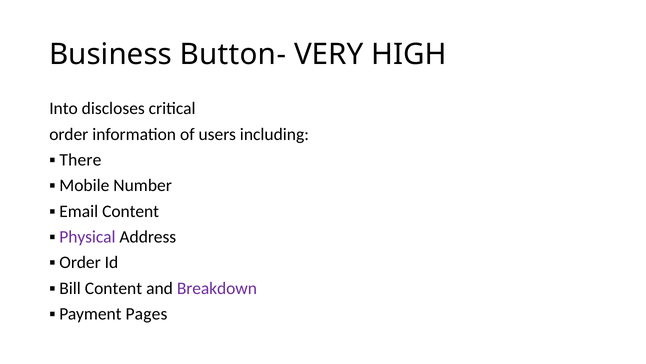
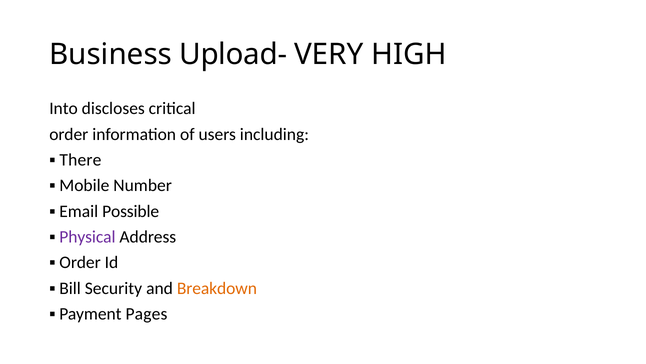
Button-: Button- -> Upload-
Email Content: Content -> Possible
Bill Content: Content -> Security
Breakdown colour: purple -> orange
